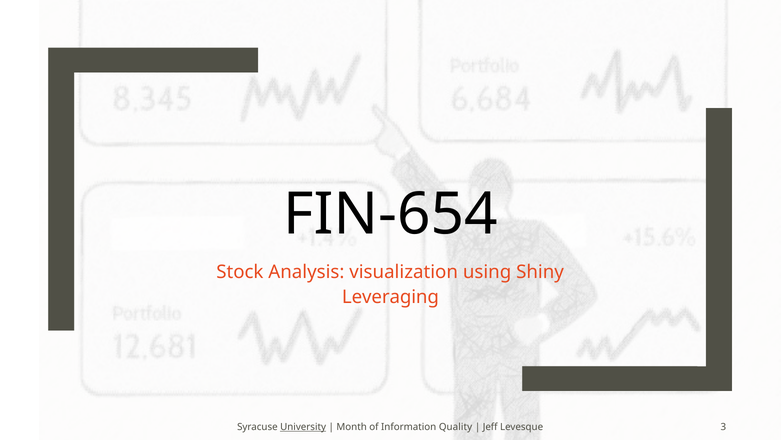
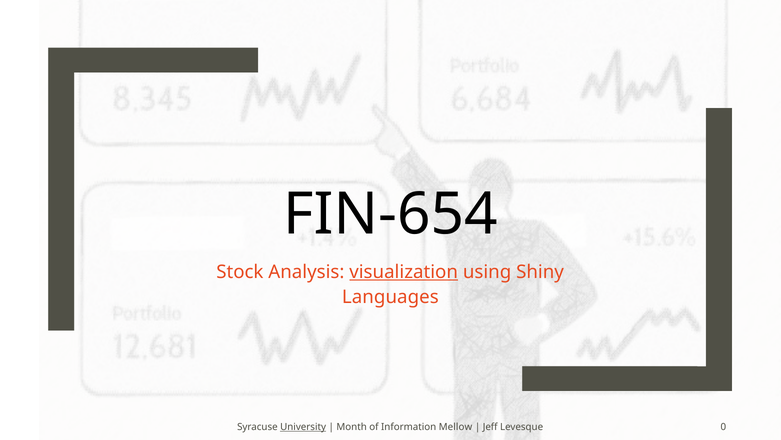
visualization underline: none -> present
Leveraging: Leveraging -> Languages
Quality: Quality -> Mellow
3: 3 -> 0
